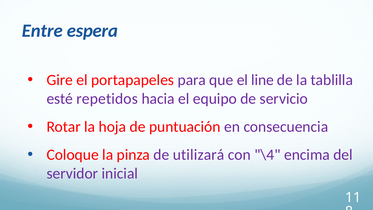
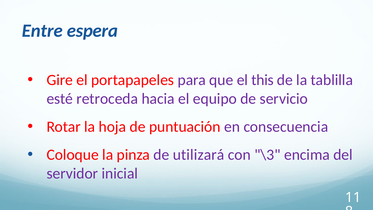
line: line -> this
repetidos: repetidos -> retroceda
\4: \4 -> \3
